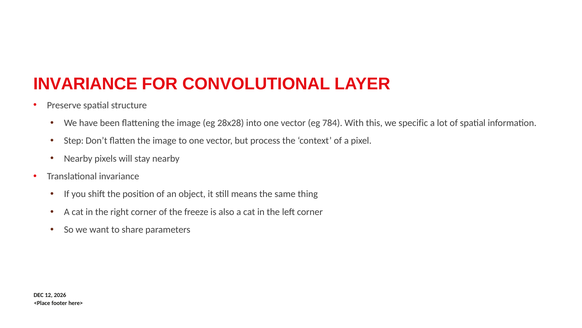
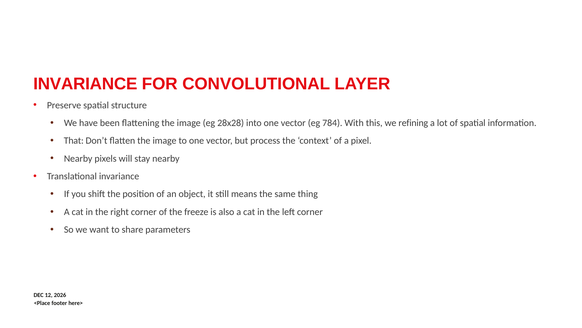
specific: specific -> refining
Step: Step -> That
